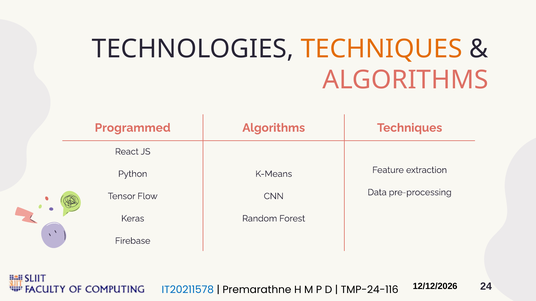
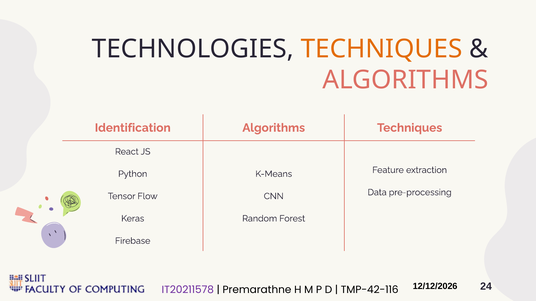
Programmed: Programmed -> Identification
IT20211578 colour: blue -> purple
TMP-24-116: TMP-24-116 -> TMP-42-116
